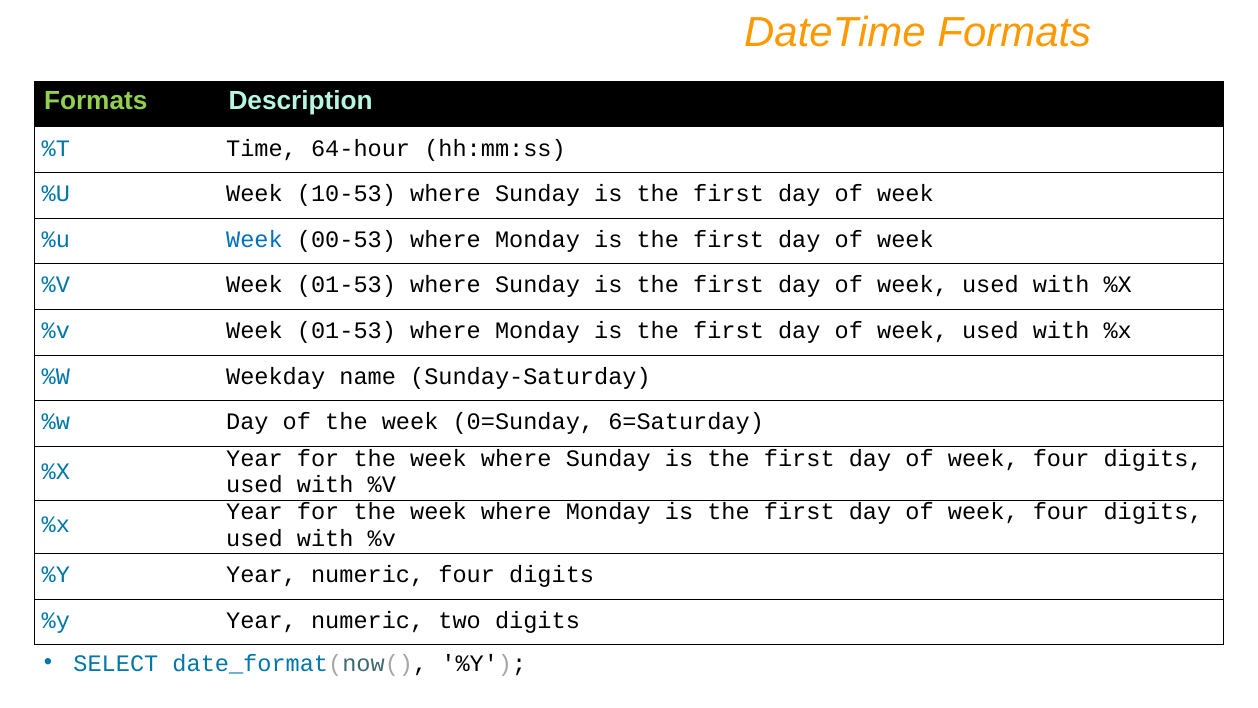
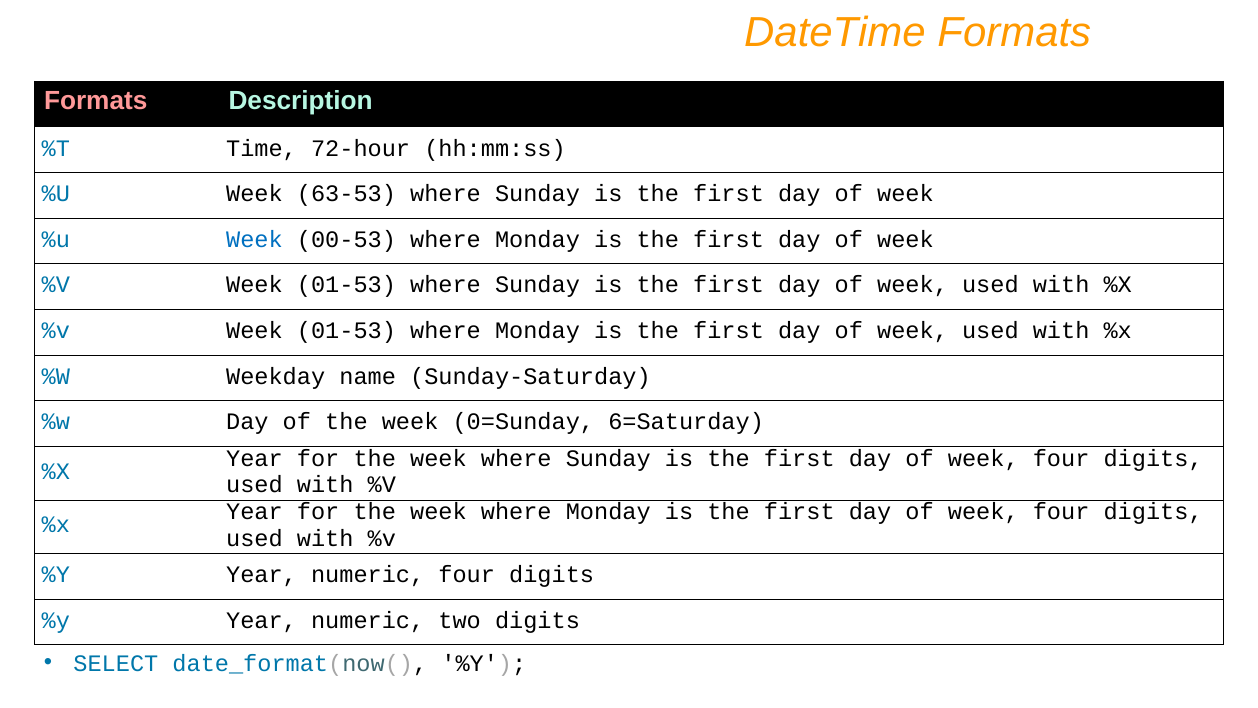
Formats at (96, 101) colour: light green -> pink
64-hour: 64-hour -> 72-hour
10-53: 10-53 -> 63-53
